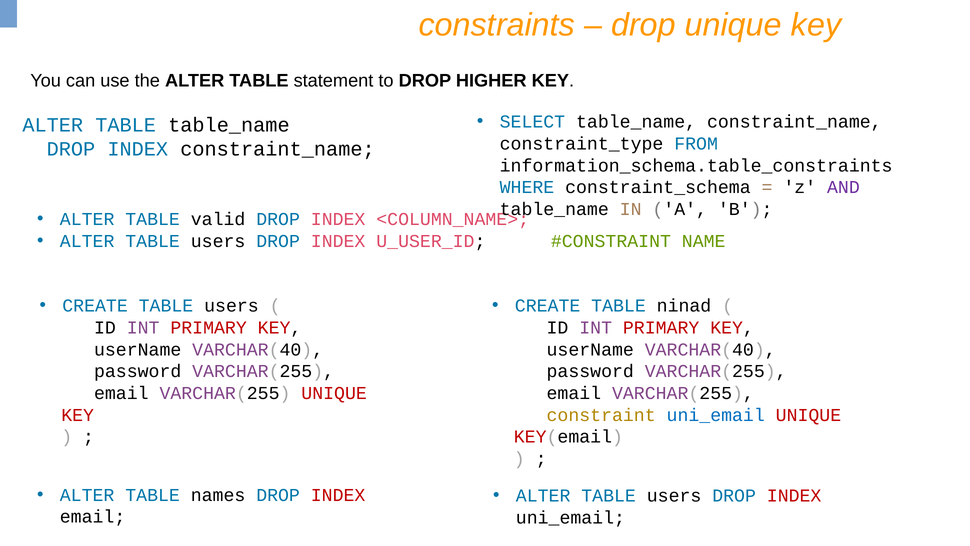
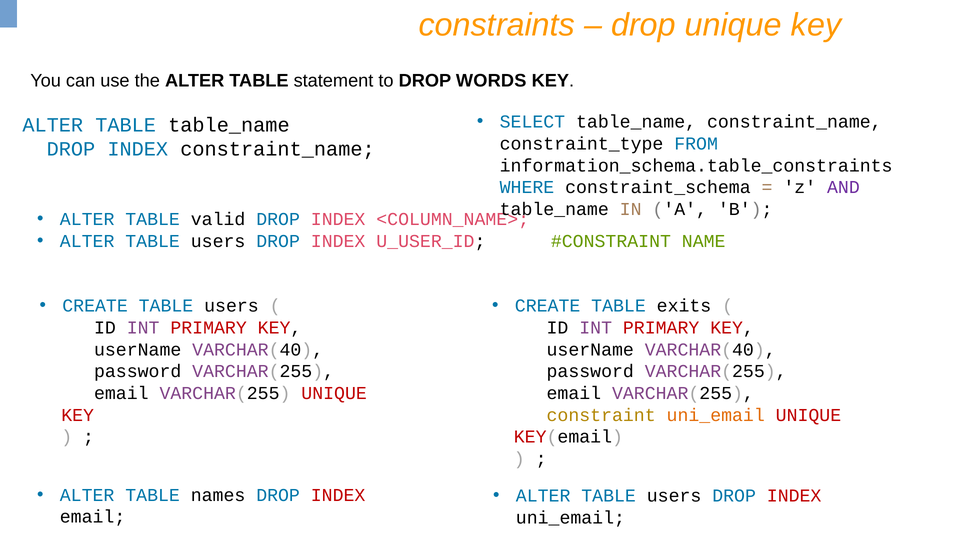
HIGHER: HIGHER -> WORDS
ninad: ninad -> exits
uni_email at (716, 415) colour: blue -> orange
